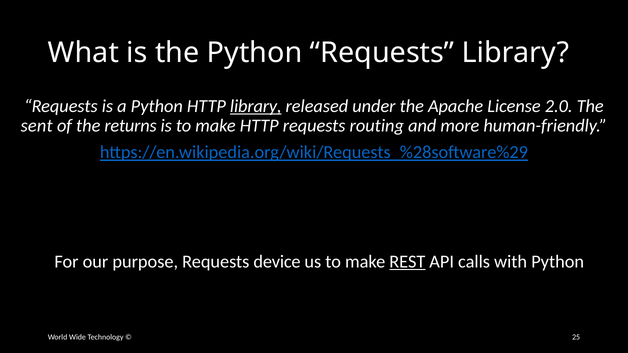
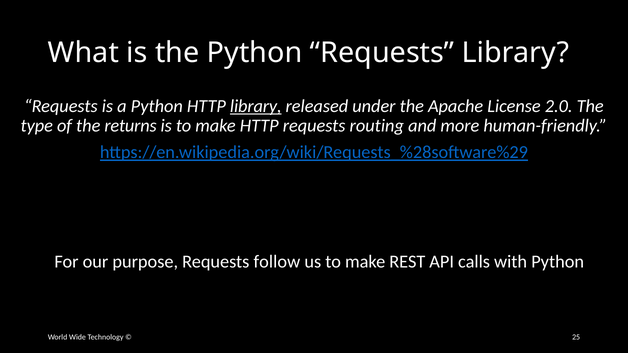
sent: sent -> type
device: device -> follow
REST underline: present -> none
